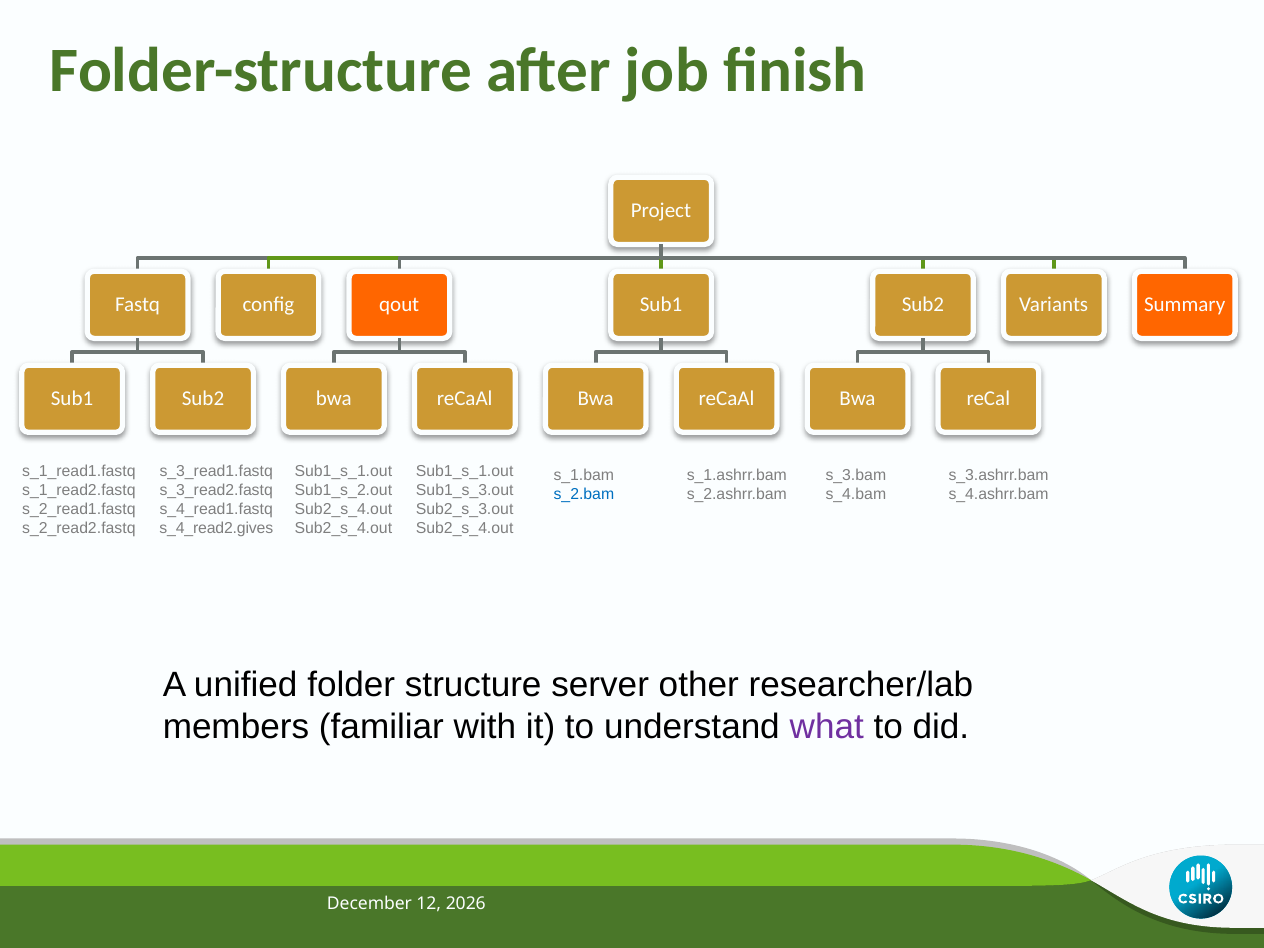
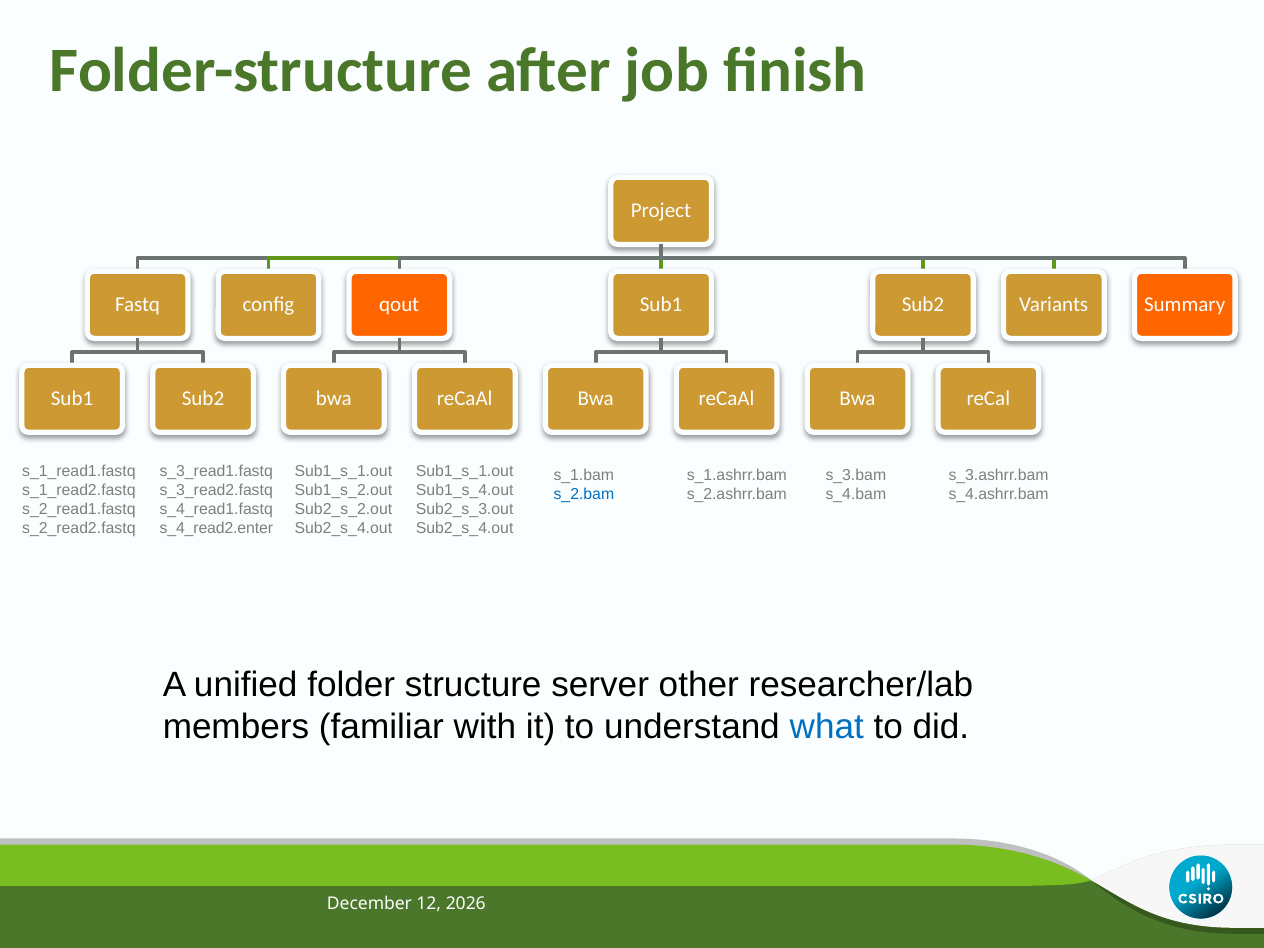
Sub1_s_3.out: Sub1_s_3.out -> Sub1_s_4.out
Sub2_s_4.out at (343, 509): Sub2_s_4.out -> Sub2_s_2.out
s_4_read2.gives: s_4_read2.gives -> s_4_read2.enter
what colour: purple -> blue
